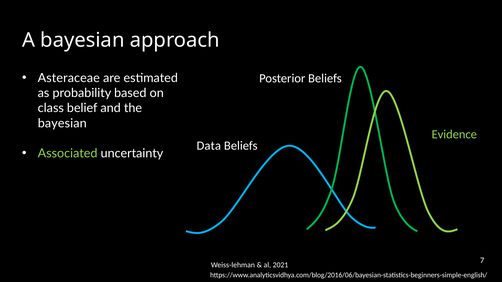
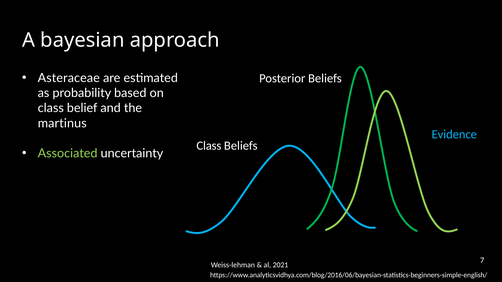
bayesian at (62, 123): bayesian -> martinus
Evidence colour: light green -> light blue
Data at (209, 146): Data -> Class
